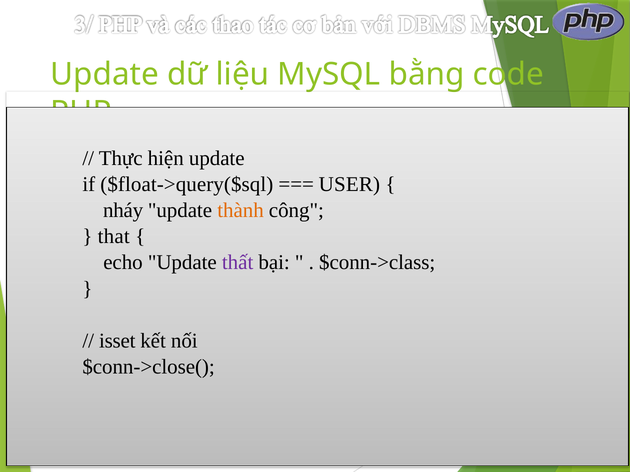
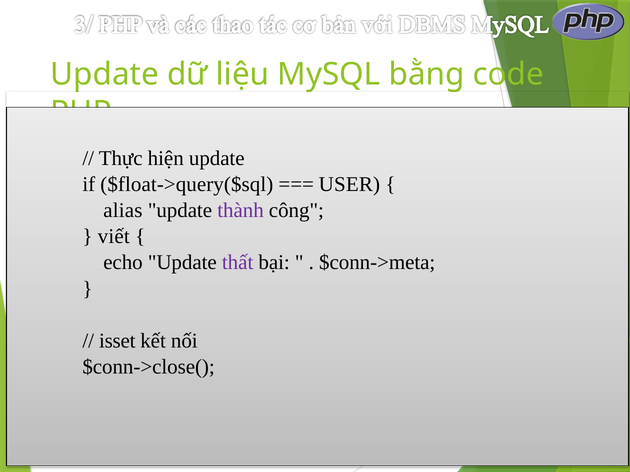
nháy: nháy -> alias
thành colour: orange -> purple
that: that -> viết
$conn->class: $conn->class -> $conn->meta
